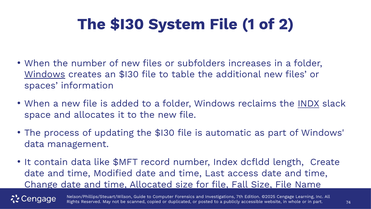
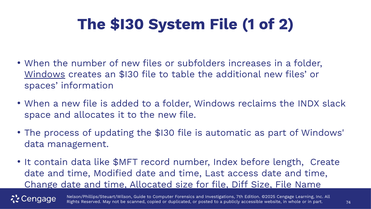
INDX underline: present -> none
dcfldd: dcfldd -> before
Fall: Fall -> Diff
